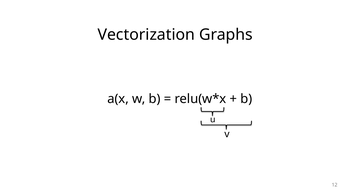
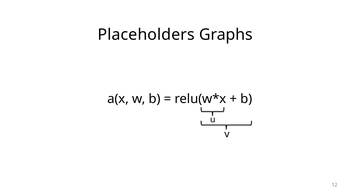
Vectorization: Vectorization -> Placeholders
